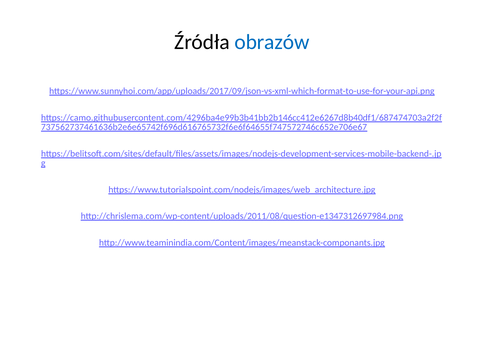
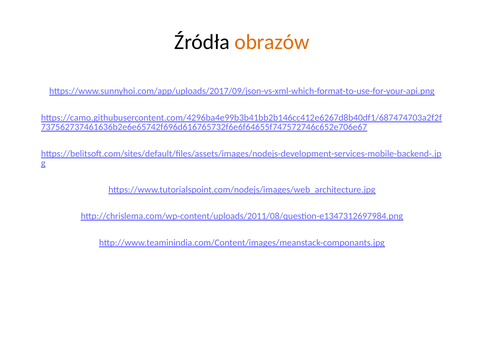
obrazów colour: blue -> orange
